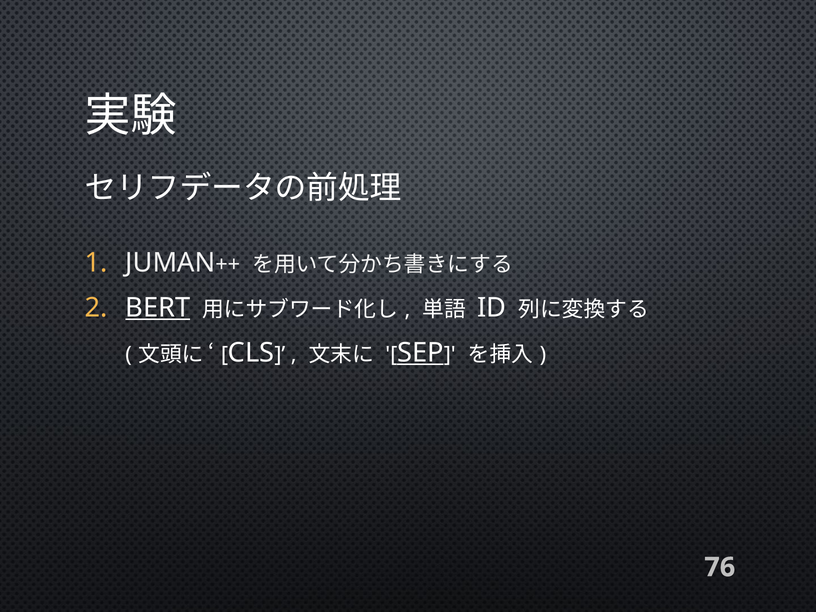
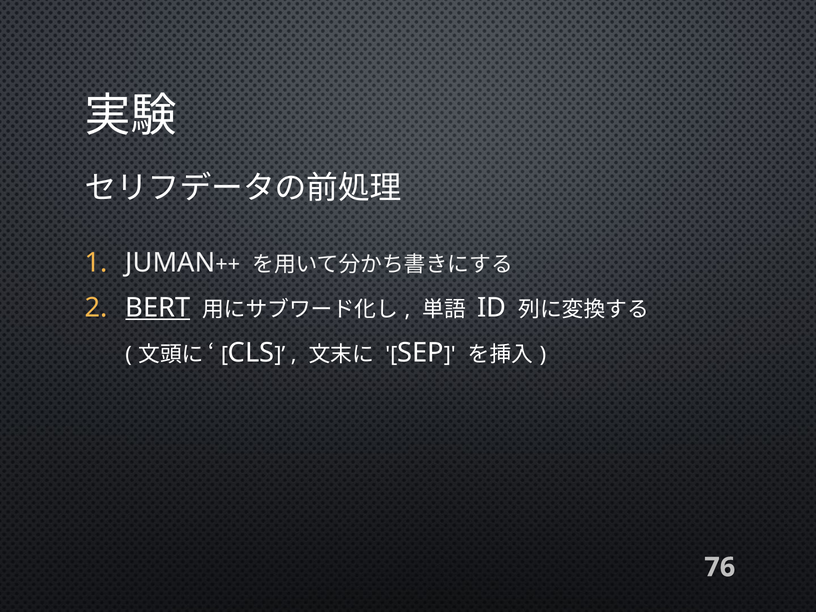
SEP underline: present -> none
